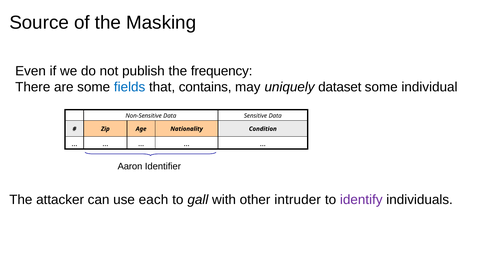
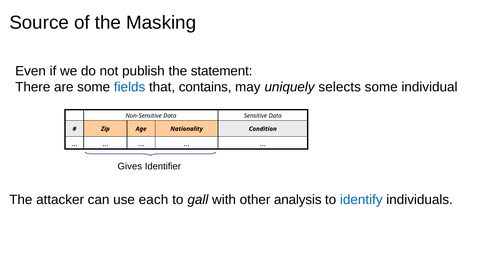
frequency: frequency -> statement
dataset: dataset -> selects
Aaron: Aaron -> Gives
intruder: intruder -> analysis
identify colour: purple -> blue
